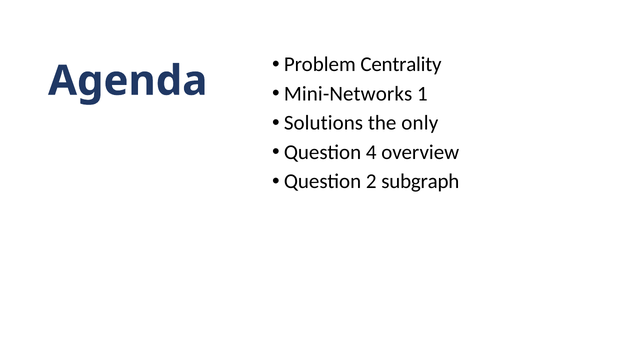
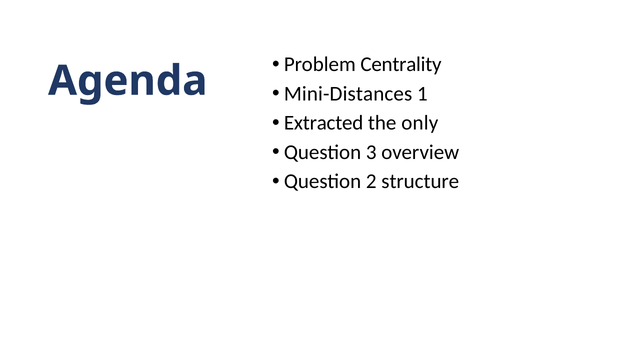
Mini-Networks: Mini-Networks -> Mini-Distances
Solutions: Solutions -> Extracted
4: 4 -> 3
subgraph: subgraph -> structure
